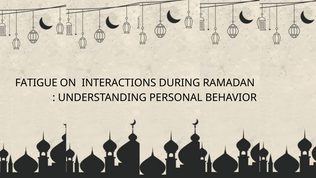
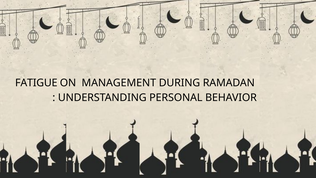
INTERACTIONS: INTERACTIONS -> MANAGEMENT
